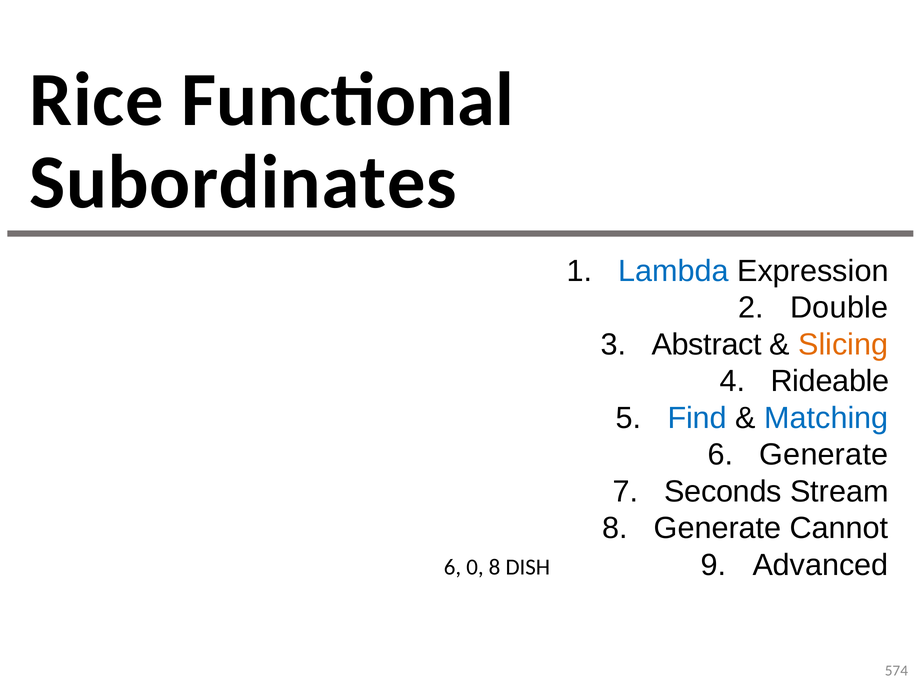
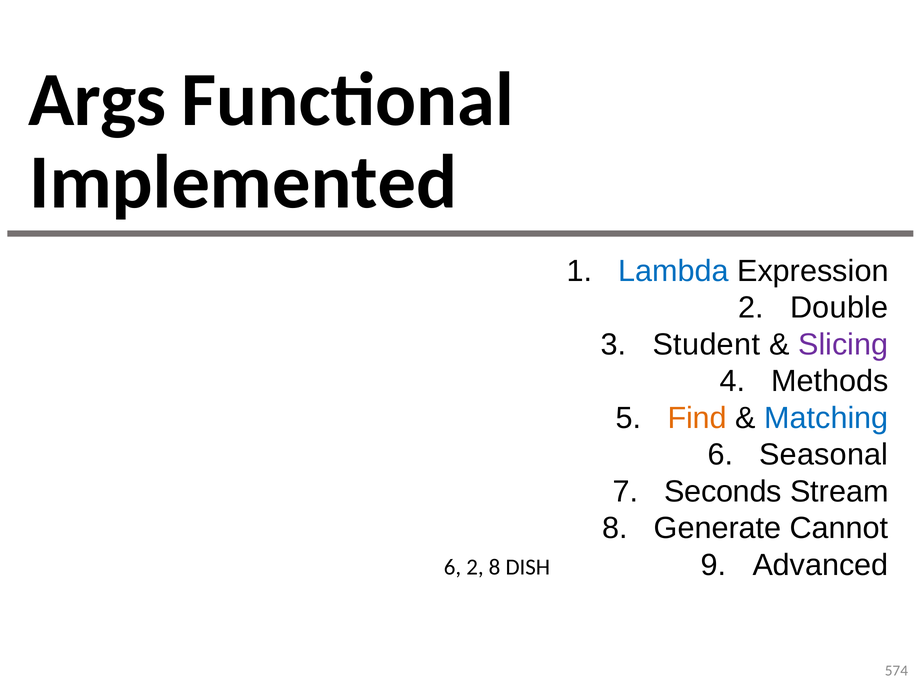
Rice: Rice -> Args
Subordinates: Subordinates -> Implemented
Abstract: Abstract -> Student
Slicing colour: orange -> purple
Rideable: Rideable -> Methods
Find colour: blue -> orange
6 Generate: Generate -> Seasonal
6 0: 0 -> 2
